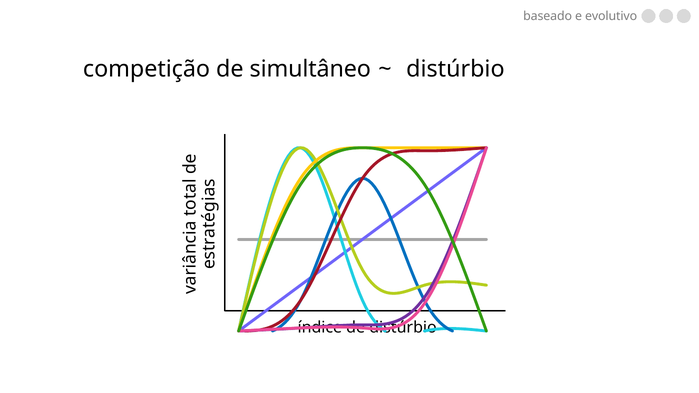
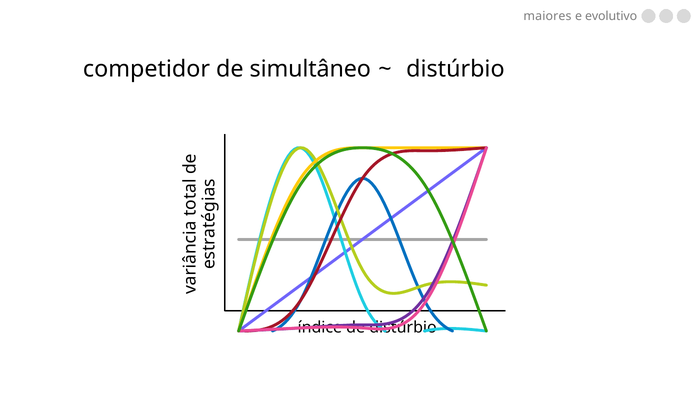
baseado: baseado -> maiores
competição: competição -> competidor
